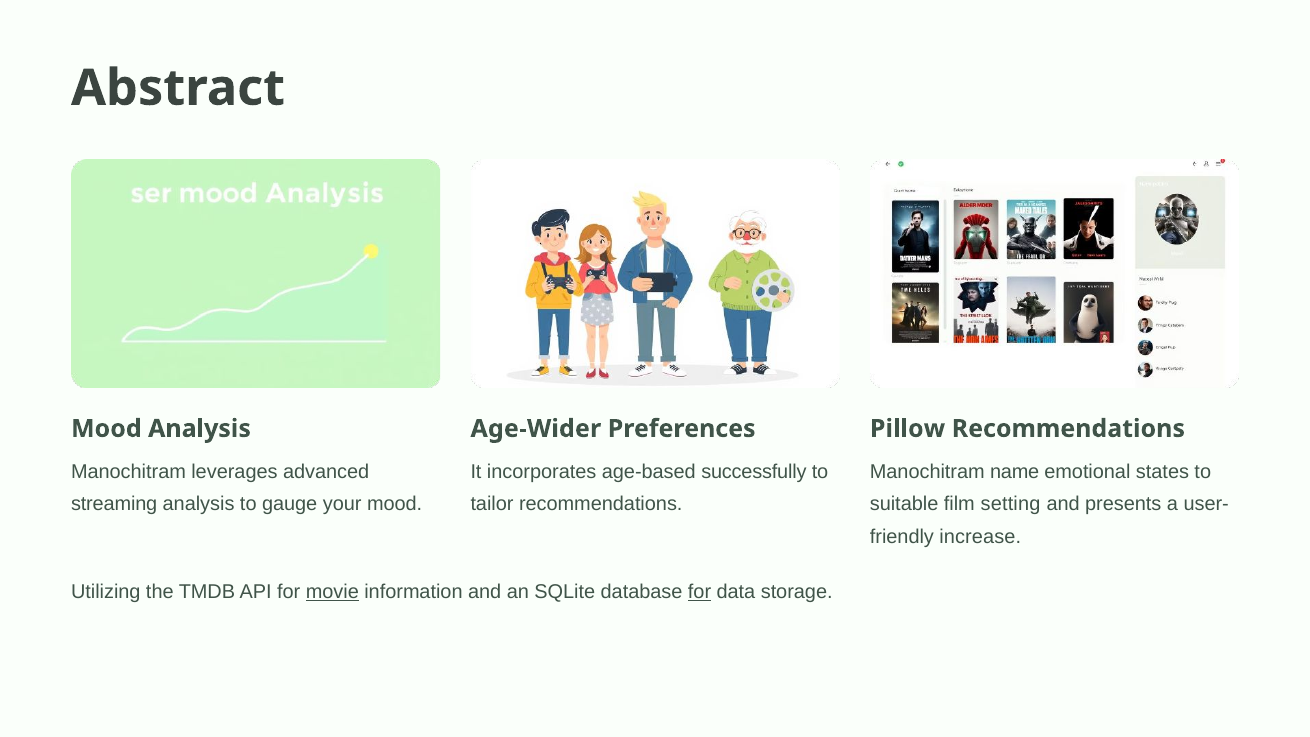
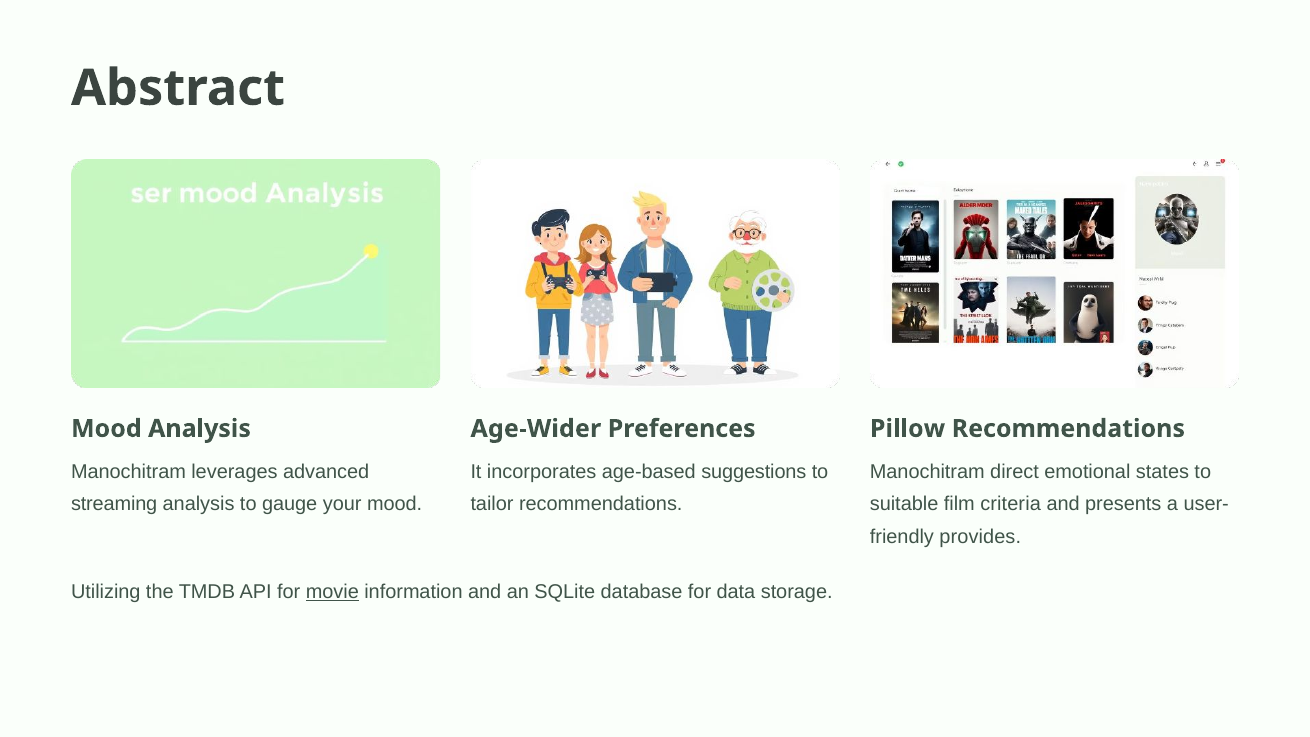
successfully: successfully -> suggestions
name: name -> direct
setting: setting -> criteria
increase: increase -> provides
for at (700, 592) underline: present -> none
